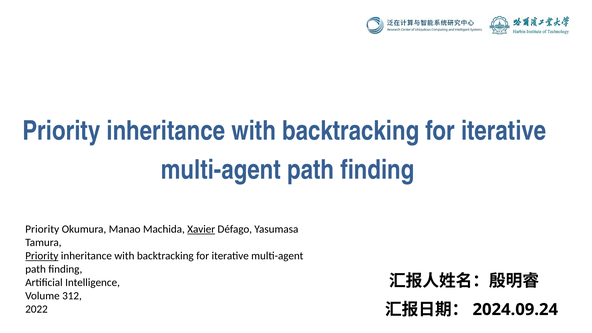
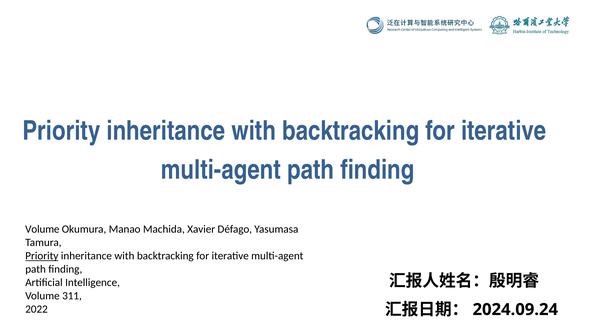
Priority at (42, 229): Priority -> Volume
Xavier underline: present -> none
312: 312 -> 311
